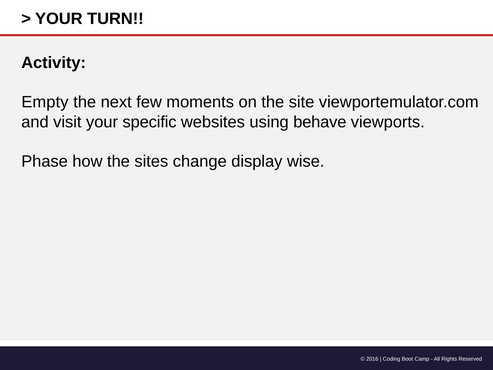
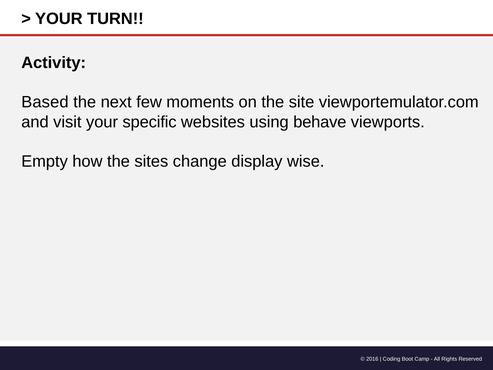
Empty: Empty -> Based
Phase: Phase -> Empty
